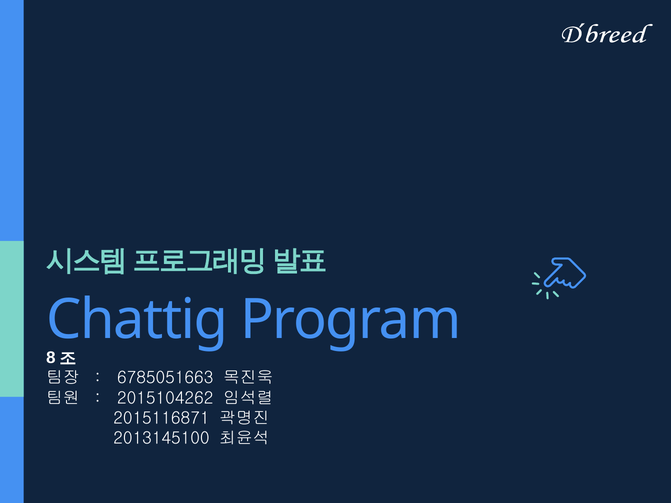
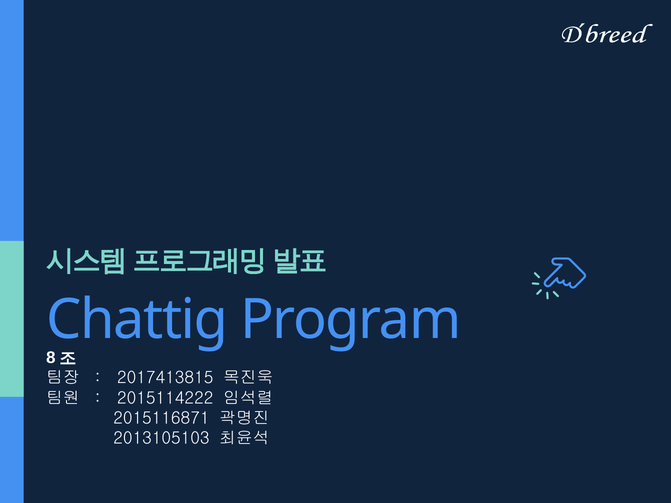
6785051663: 6785051663 -> 2017413815
2015104262: 2015104262 -> 2015114222
2013145100: 2013145100 -> 2013105103
